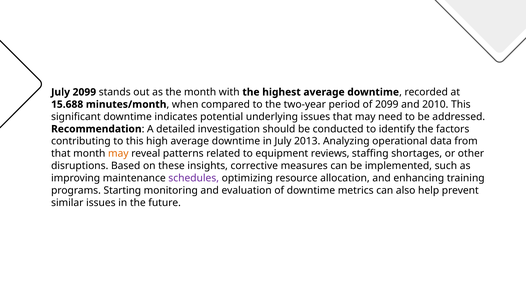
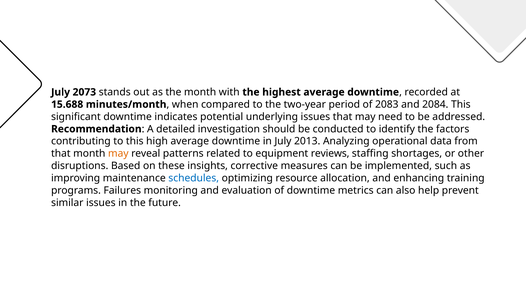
July 2099: 2099 -> 2073
of 2099: 2099 -> 2083
2010: 2010 -> 2084
schedules colour: purple -> blue
Starting: Starting -> Failures
